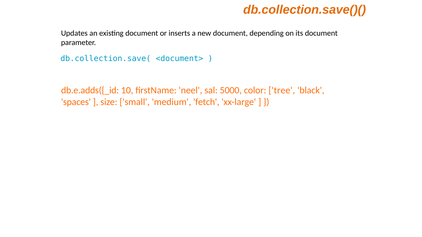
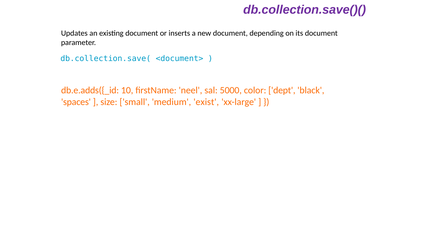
db.collection.save()( colour: orange -> purple
tree: tree -> dept
fetch: fetch -> exist
